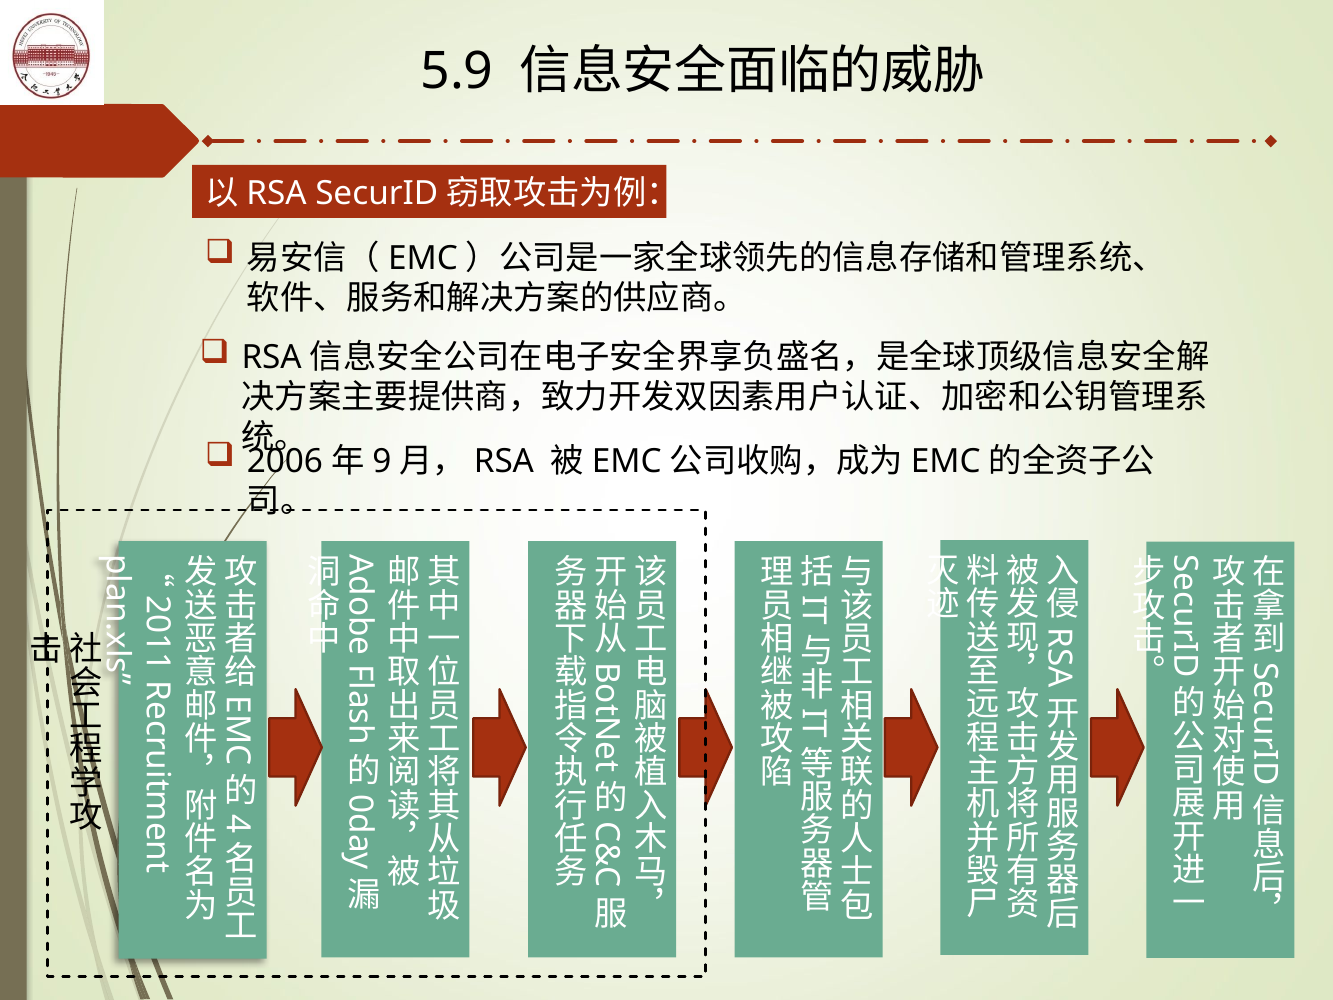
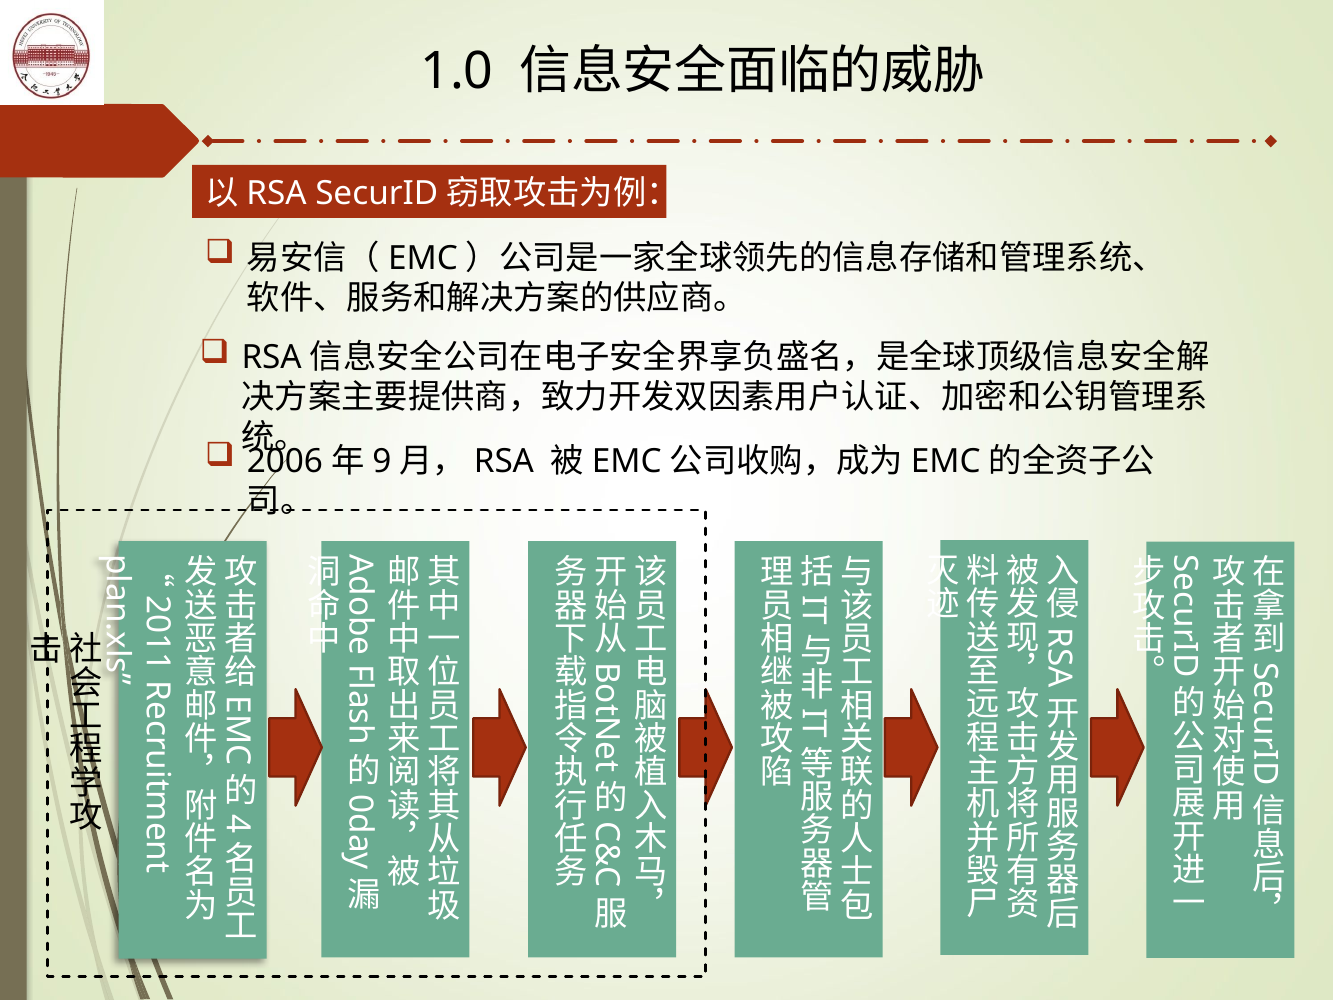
5.9: 5.9 -> 1.0
